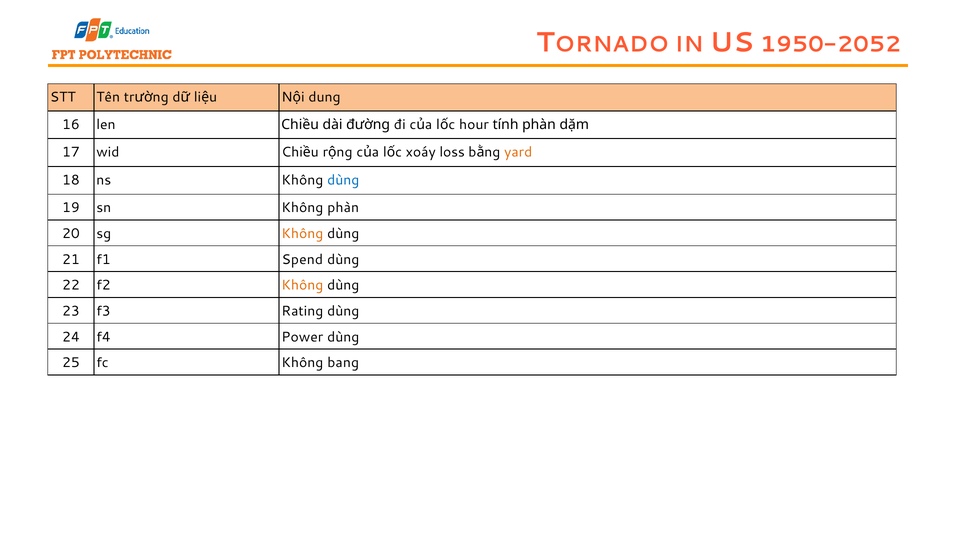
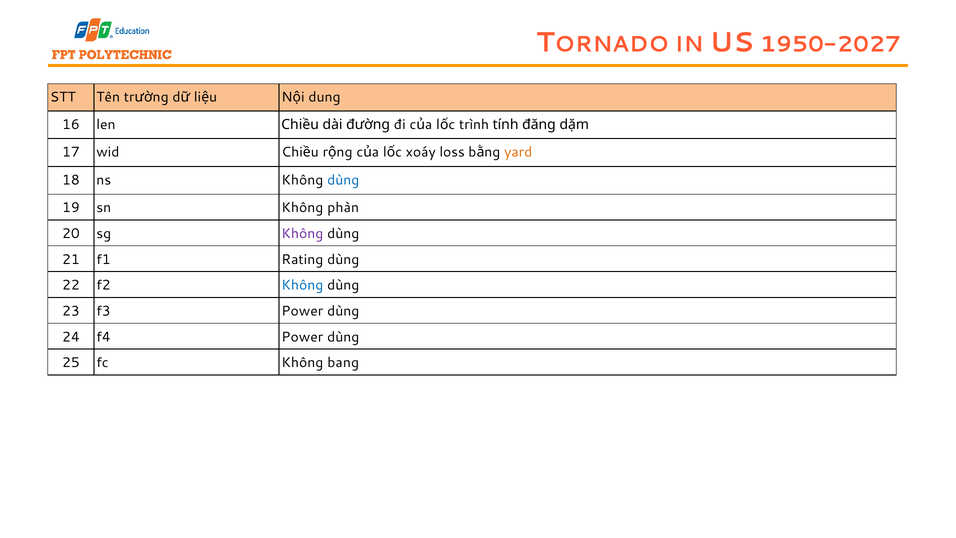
1950-2052: 1950-2052 -> 1950-2027
hour: hour -> trình
tính phàn: phàn -> đăng
Không at (302, 234) colour: orange -> purple
Spend: Spend -> Rating
Không at (302, 285) colour: orange -> blue
f3 Rating: Rating -> Power
